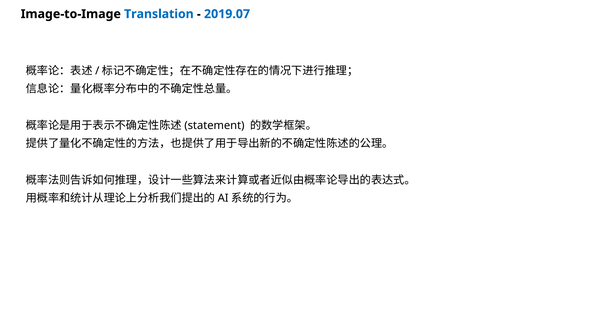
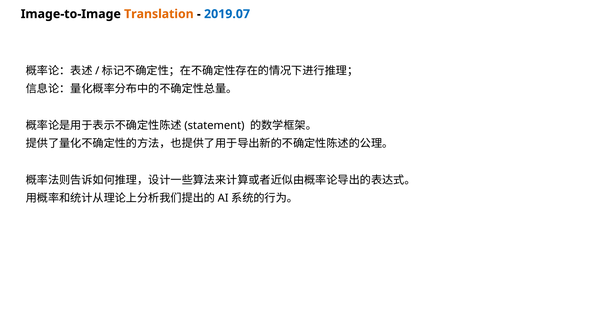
Translation colour: blue -> orange
